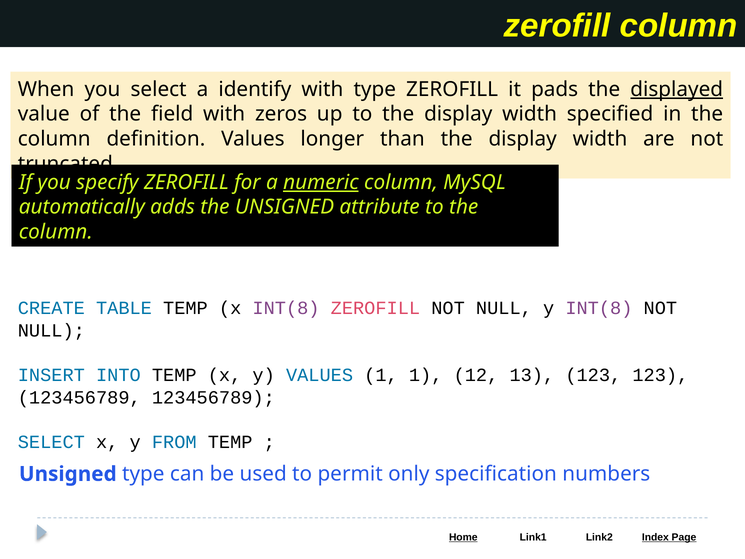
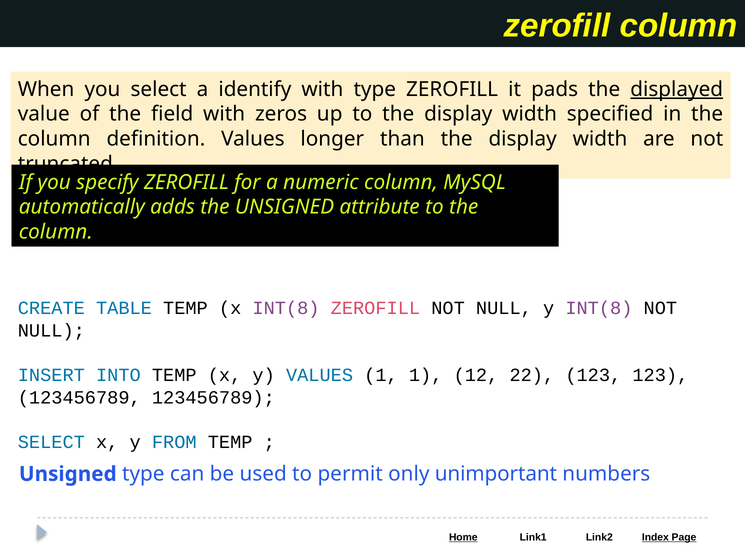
numeric underline: present -> none
13: 13 -> 22
specification: specification -> unimportant
